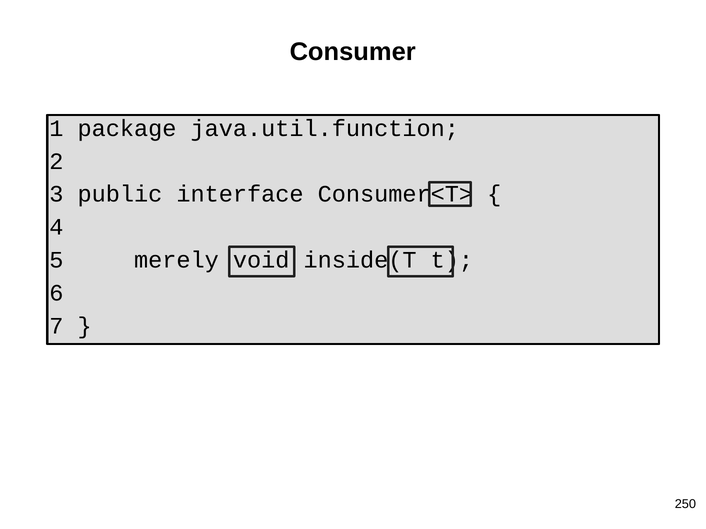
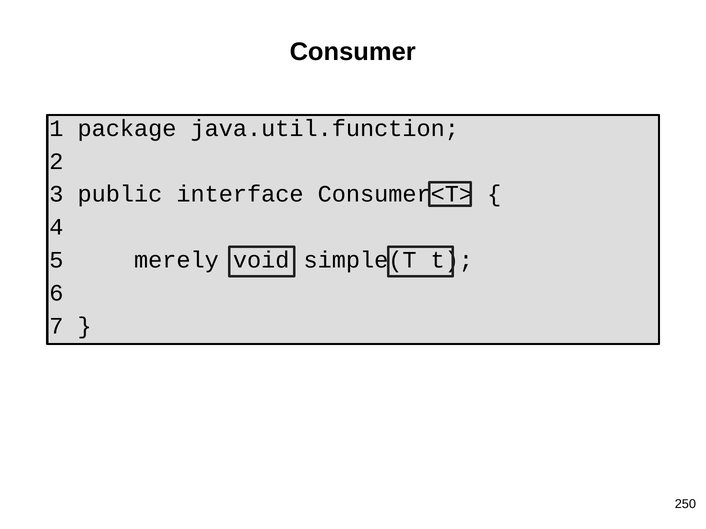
inside(T: inside(T -> simple(T
